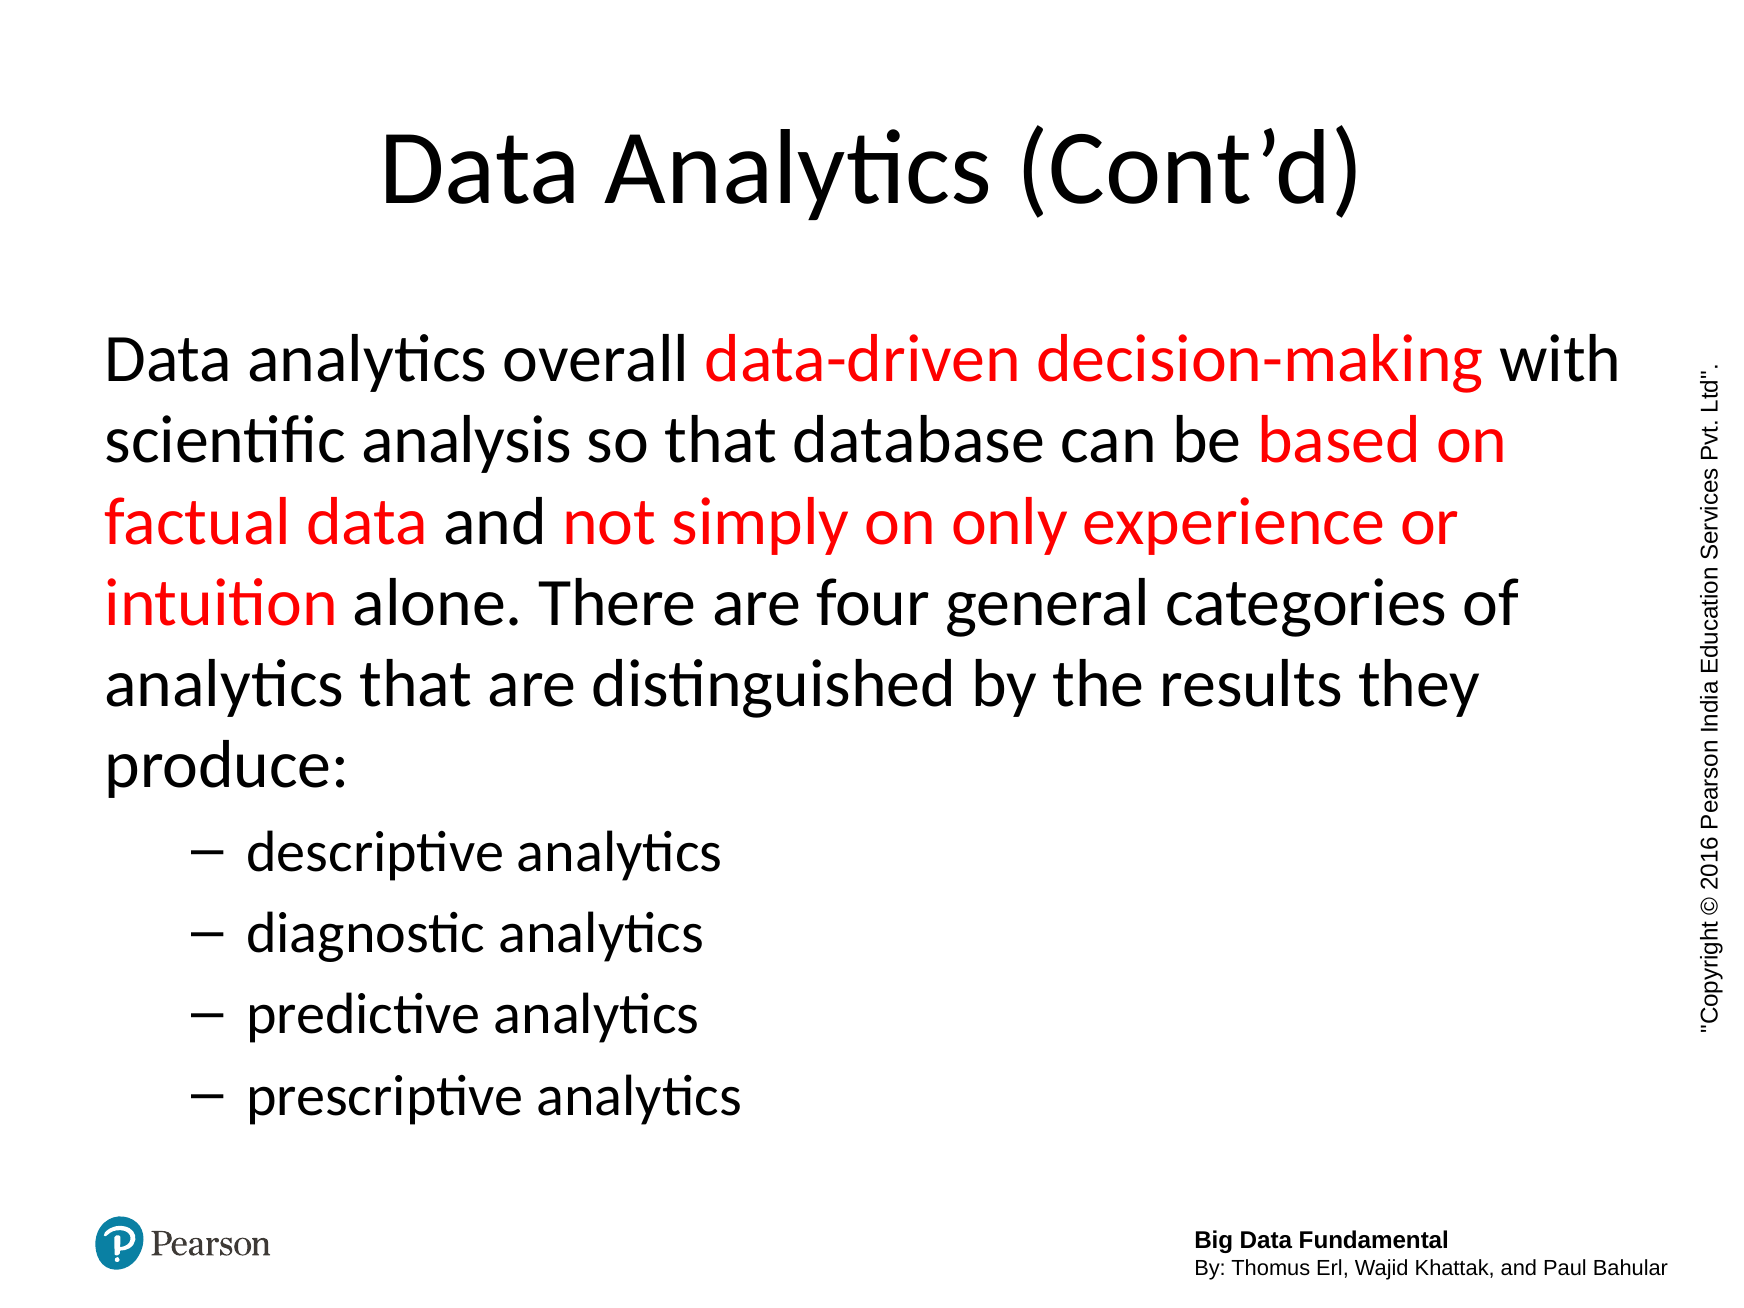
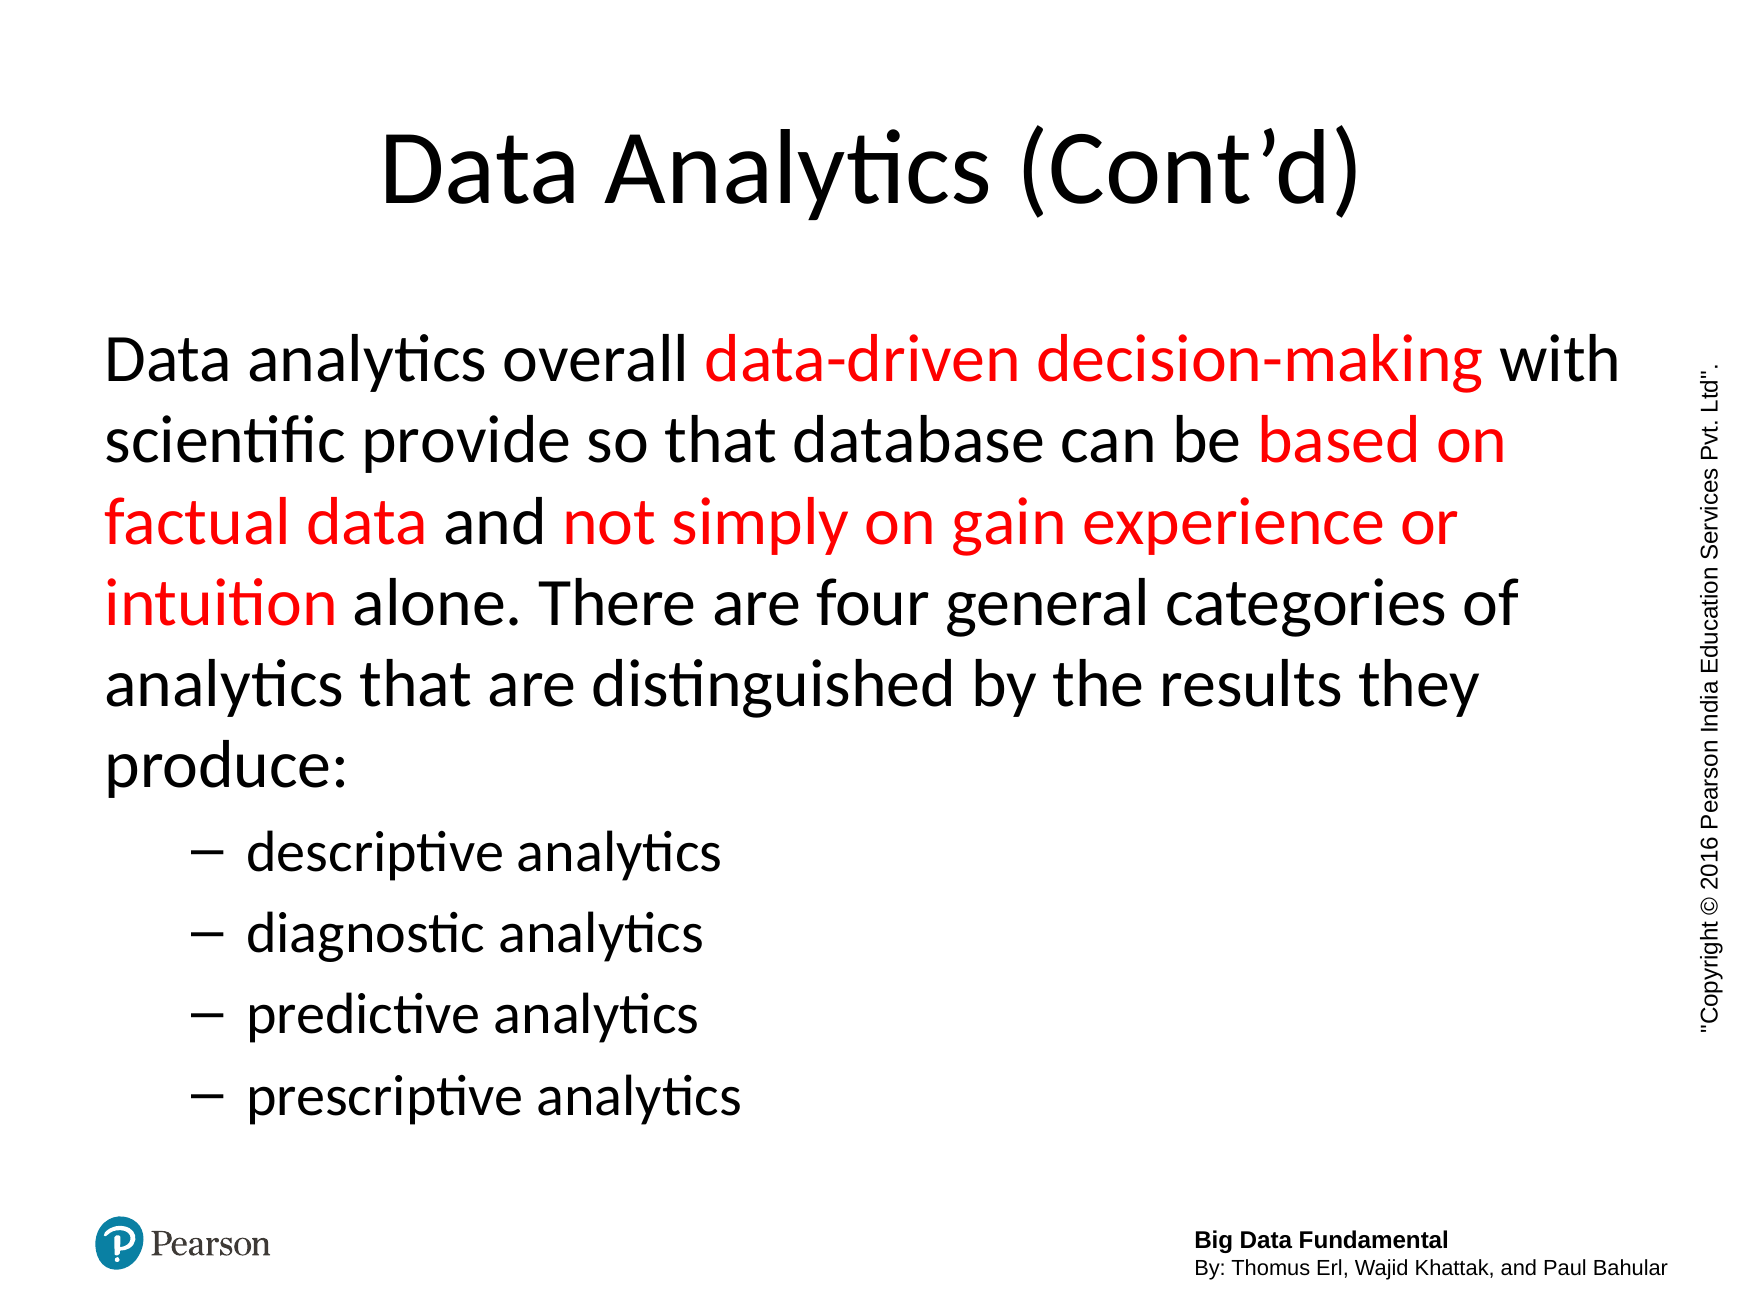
analysis: analysis -> provide
only: only -> gain
